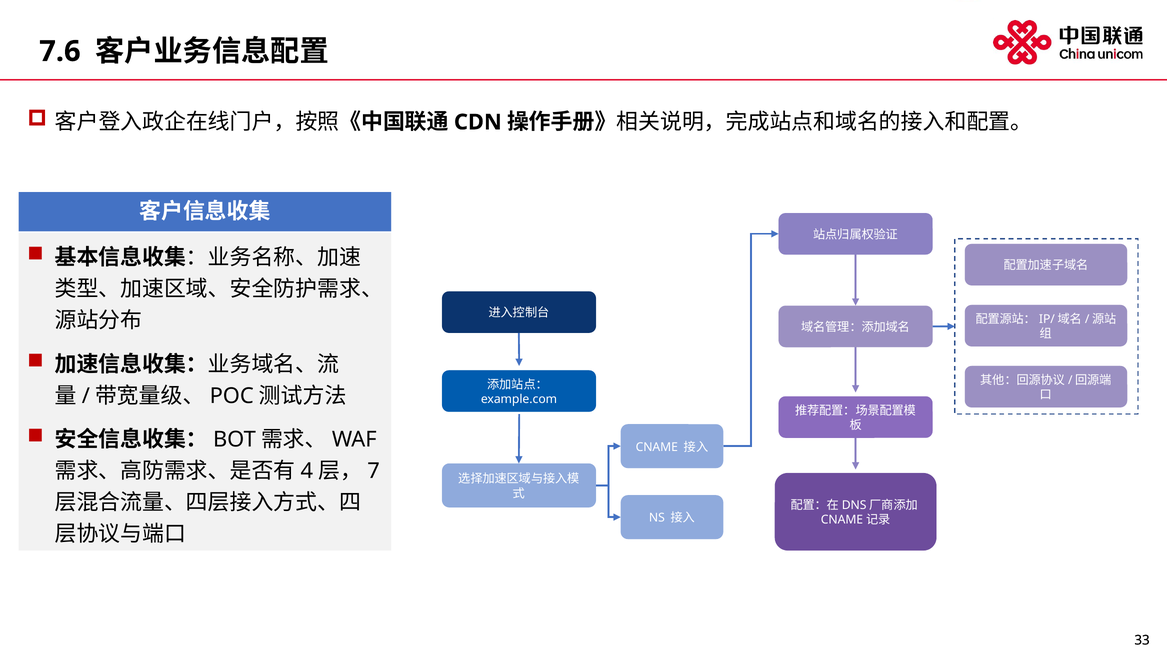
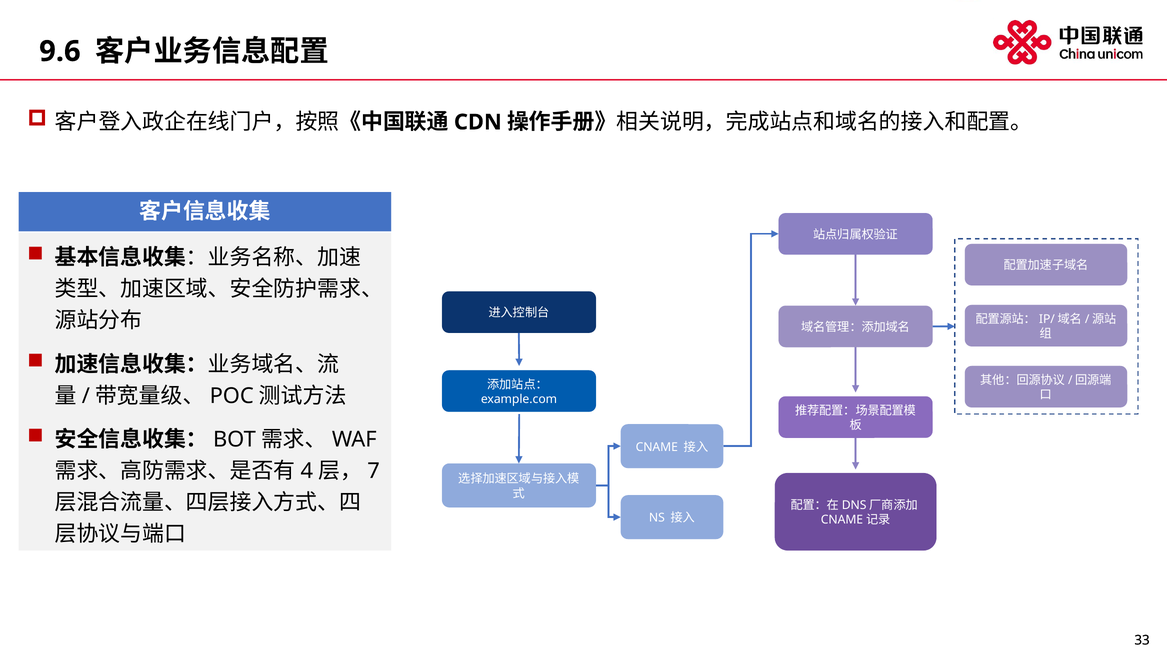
7.6: 7.6 -> 9.6
